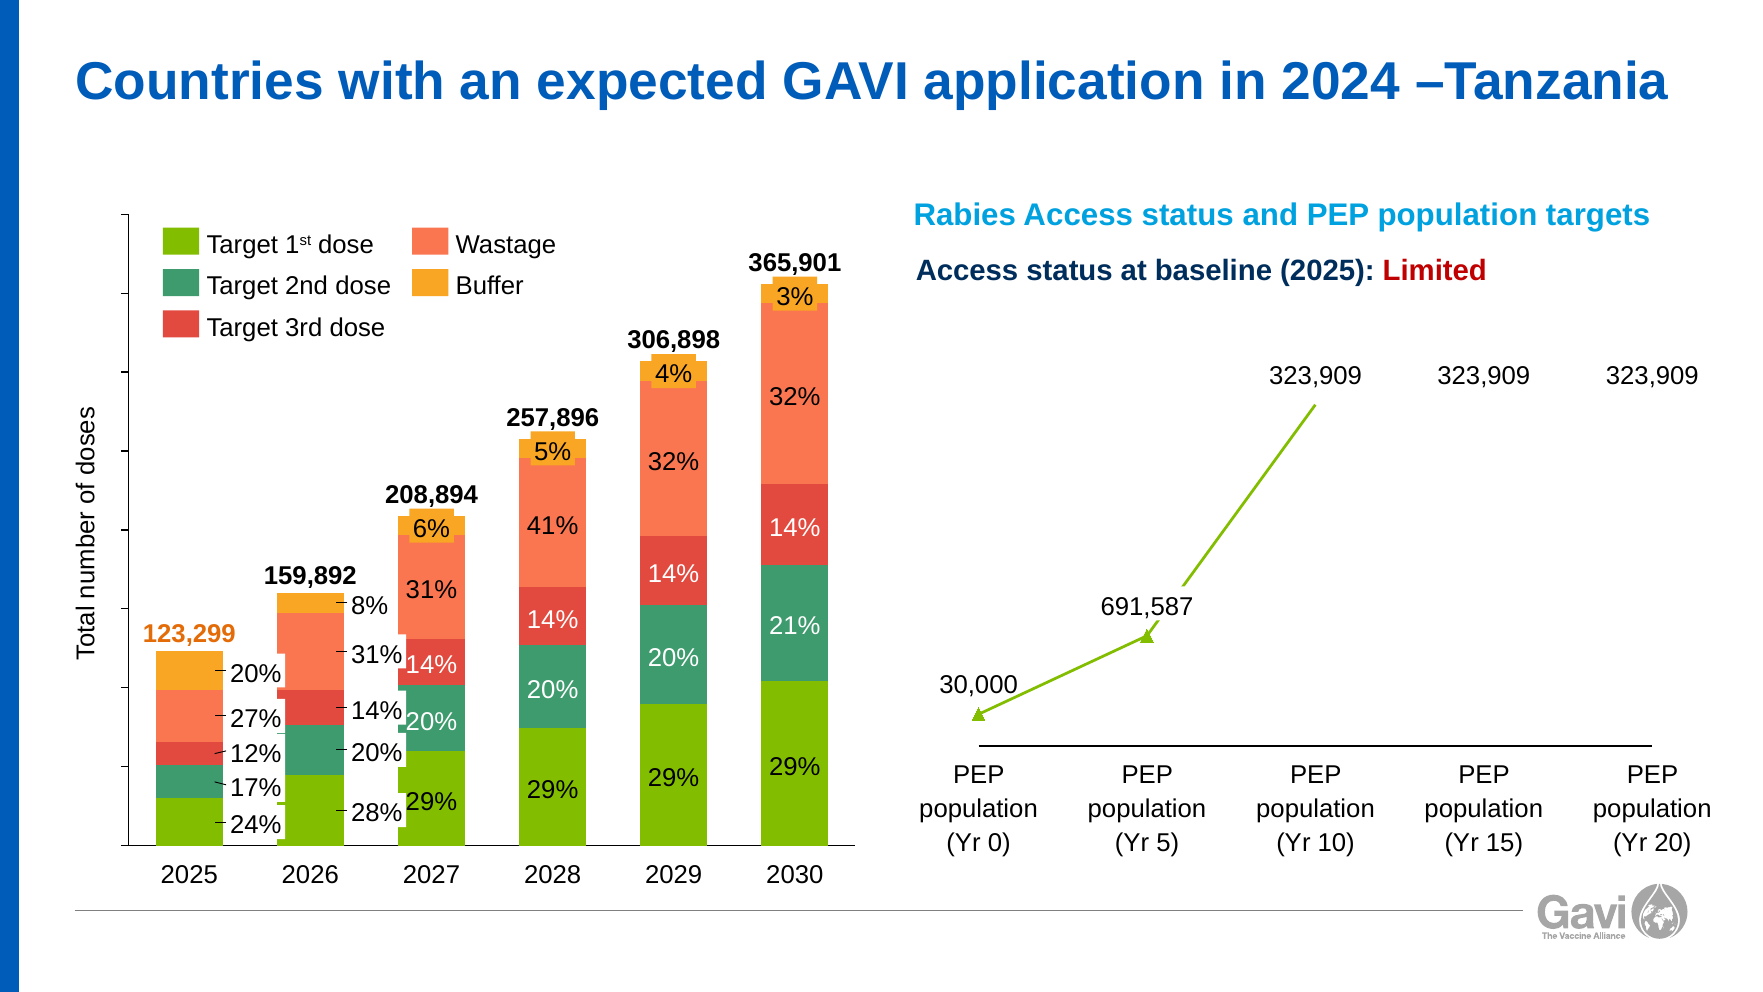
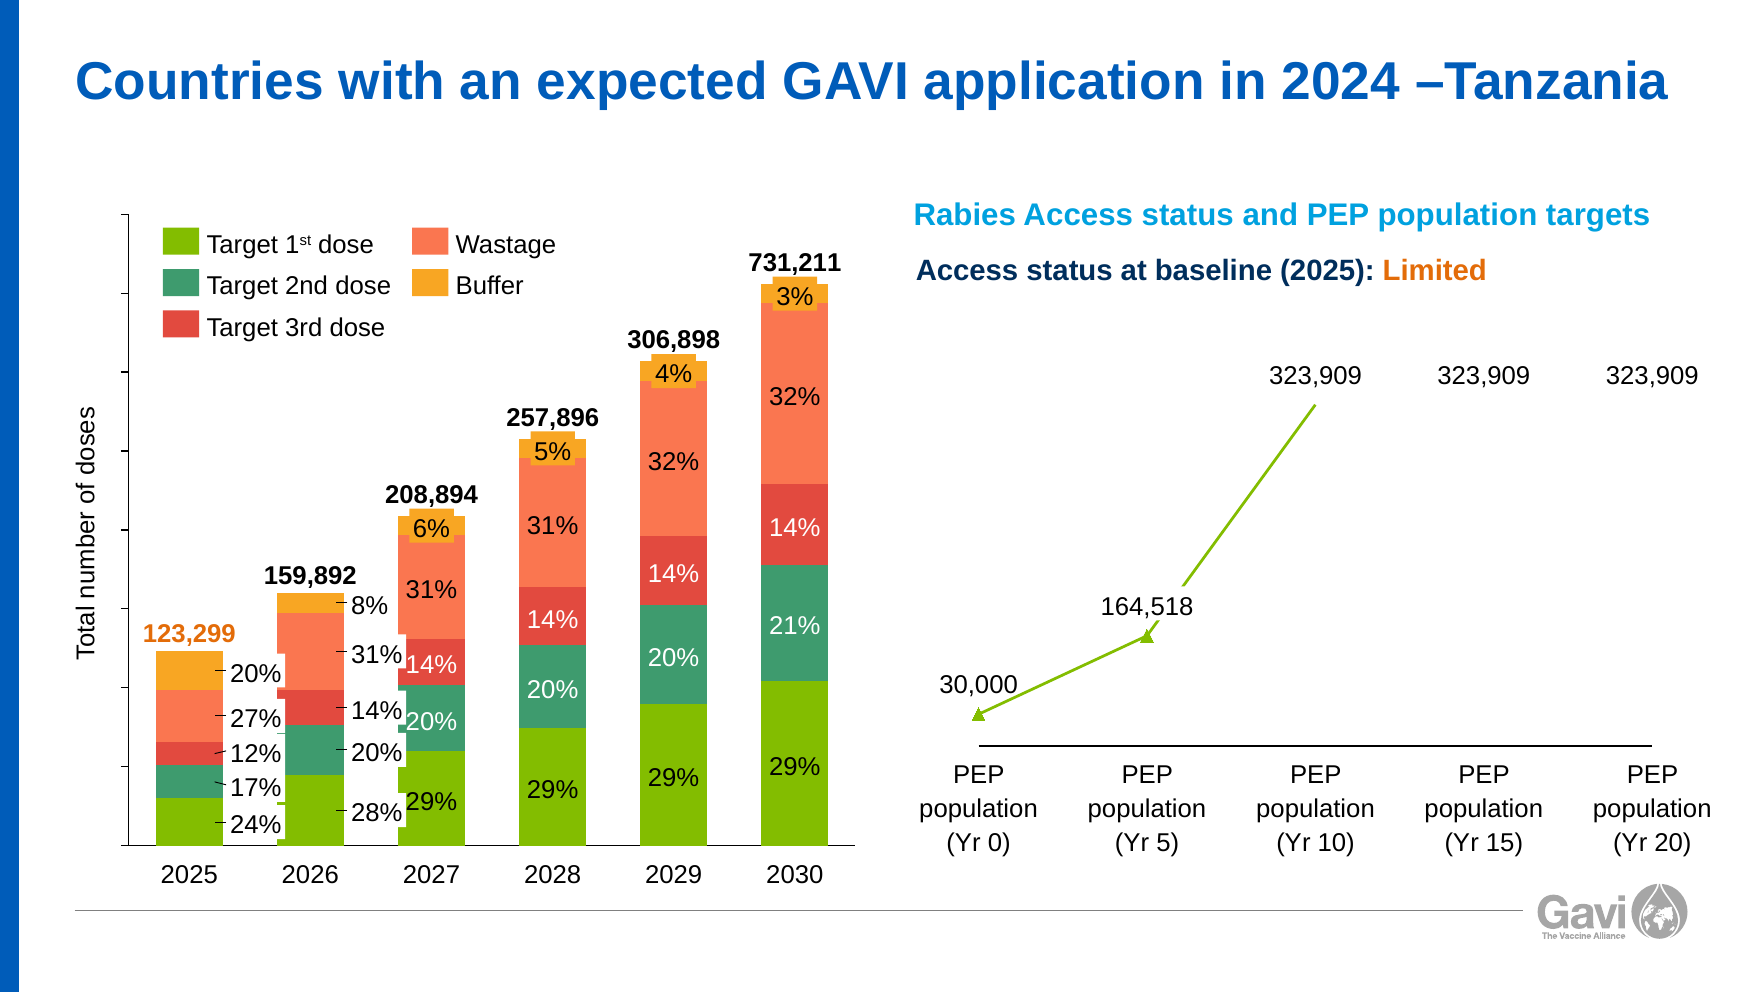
365,901: 365,901 -> 731,211
Limited colour: red -> orange
41% at (553, 526): 41% -> 31%
691,587: 691,587 -> 164,518
